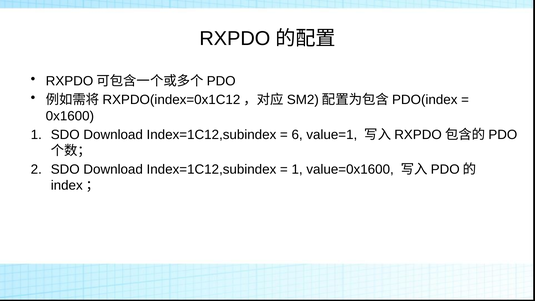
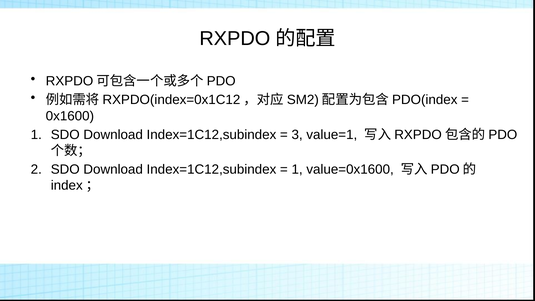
6: 6 -> 3
